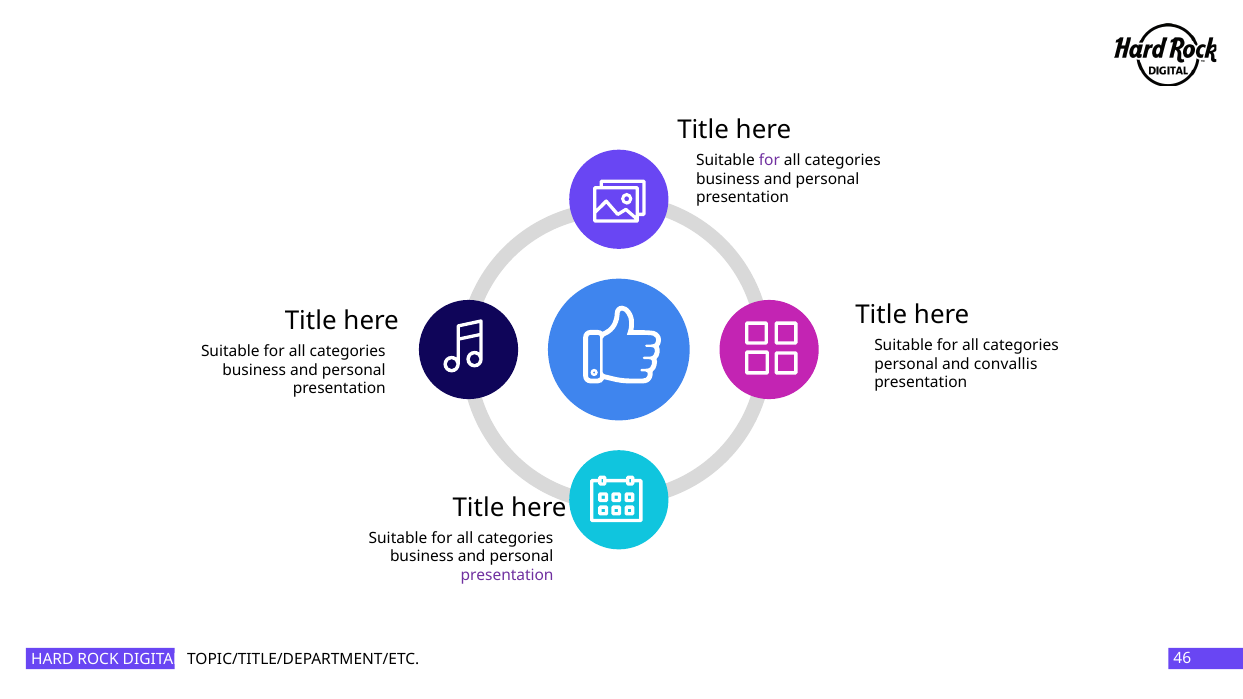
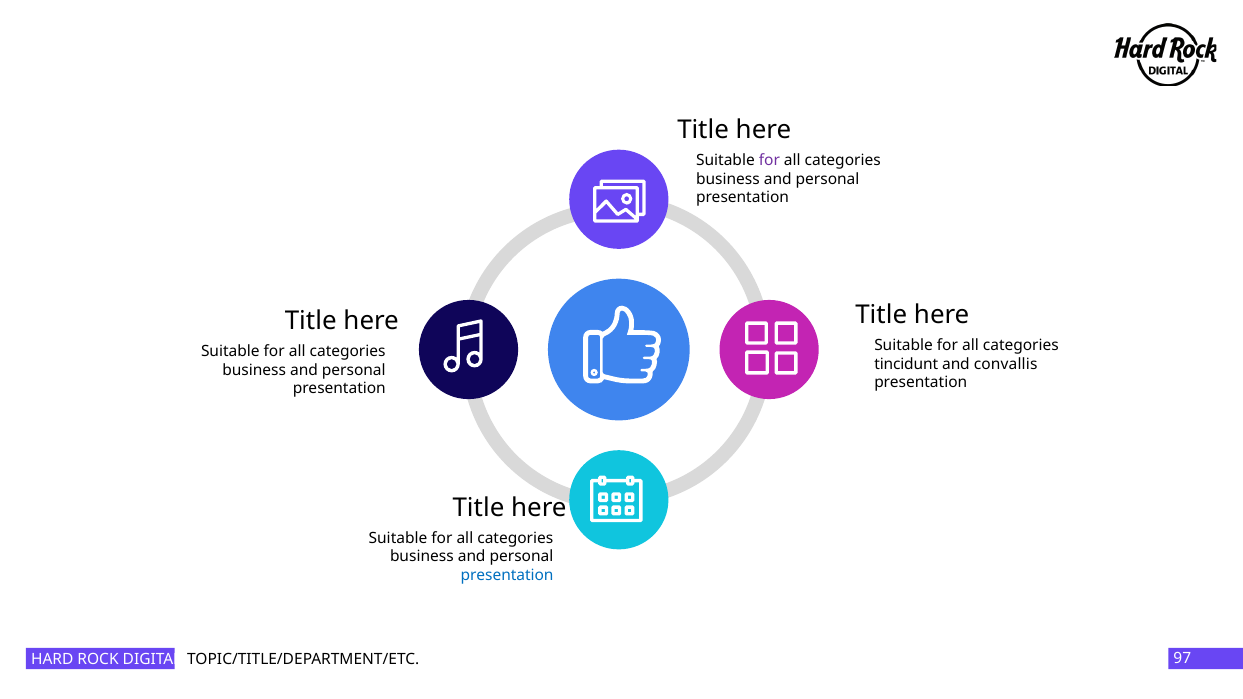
personal at (906, 364): personal -> tincidunt
presentation at (507, 576) colour: purple -> blue
46: 46 -> 97
